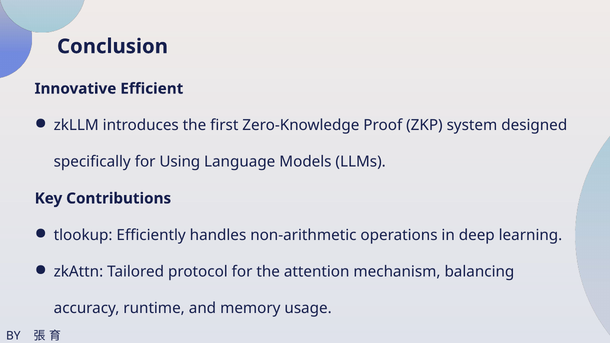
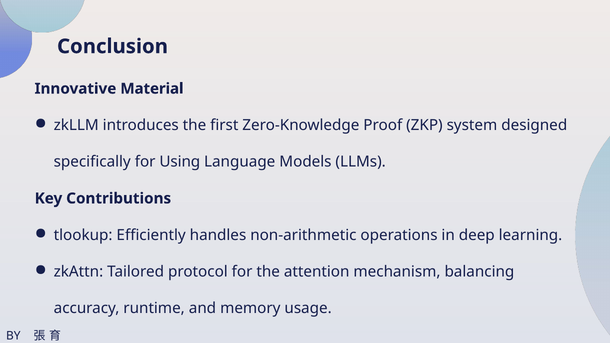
Efficient: Efficient -> Material
